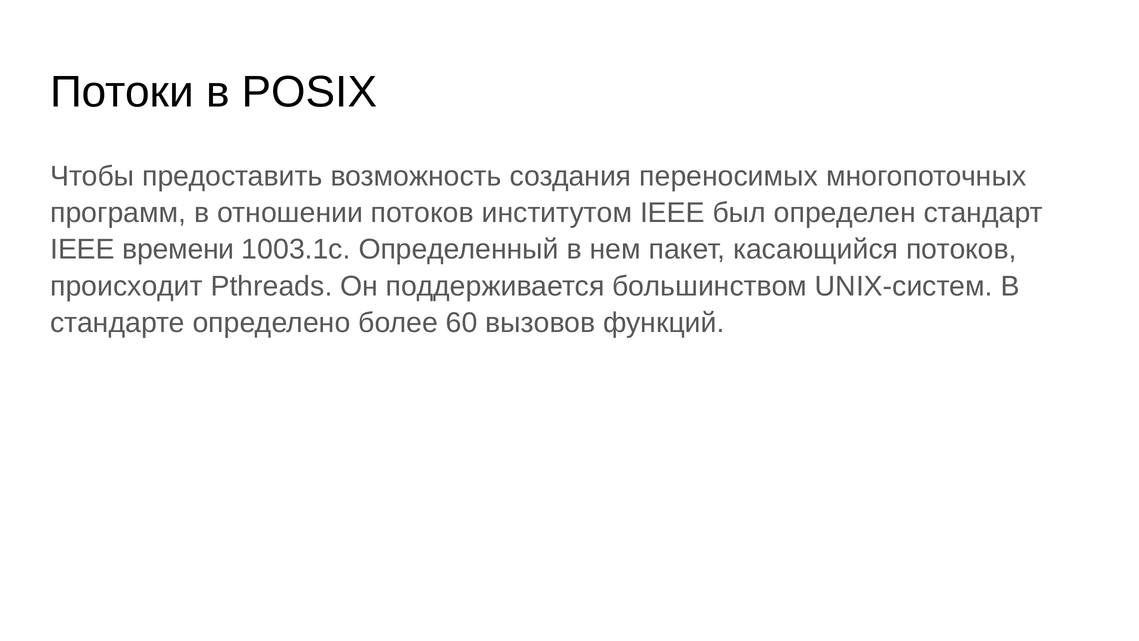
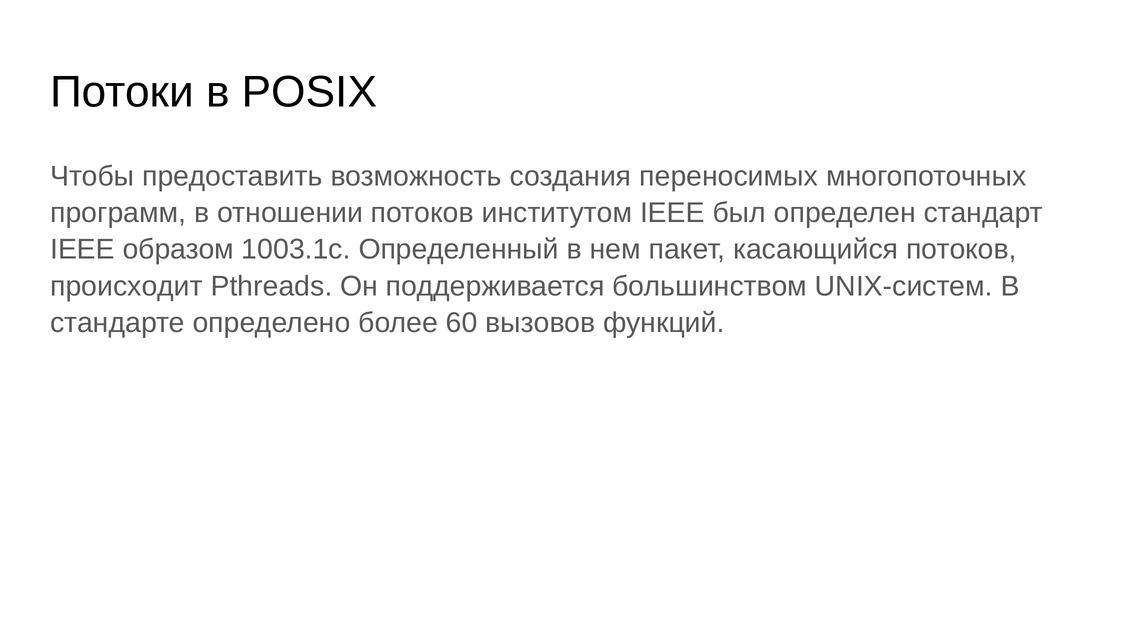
времени: времени -> образом
